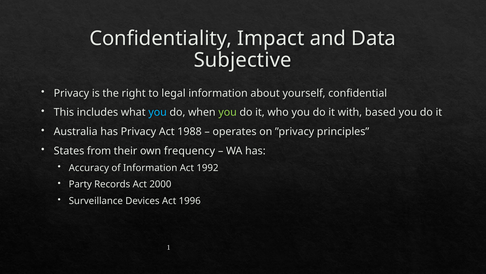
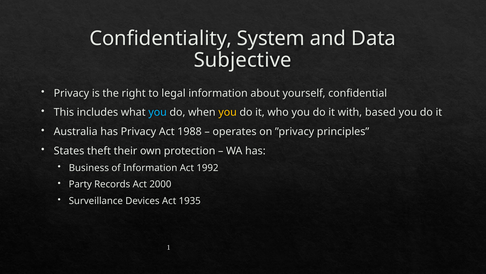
Impact: Impact -> System
you at (228, 112) colour: light green -> yellow
from: from -> theft
frequency: frequency -> protection
Accuracy: Accuracy -> Business
1996: 1996 -> 1935
